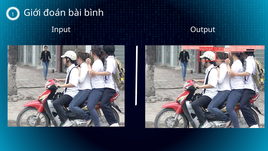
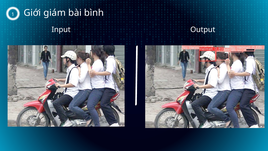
đoán: đoán -> giám
